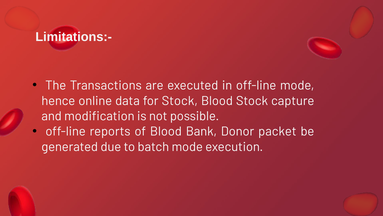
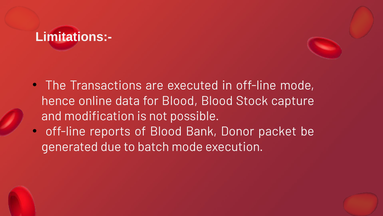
for Stock: Stock -> Blood
